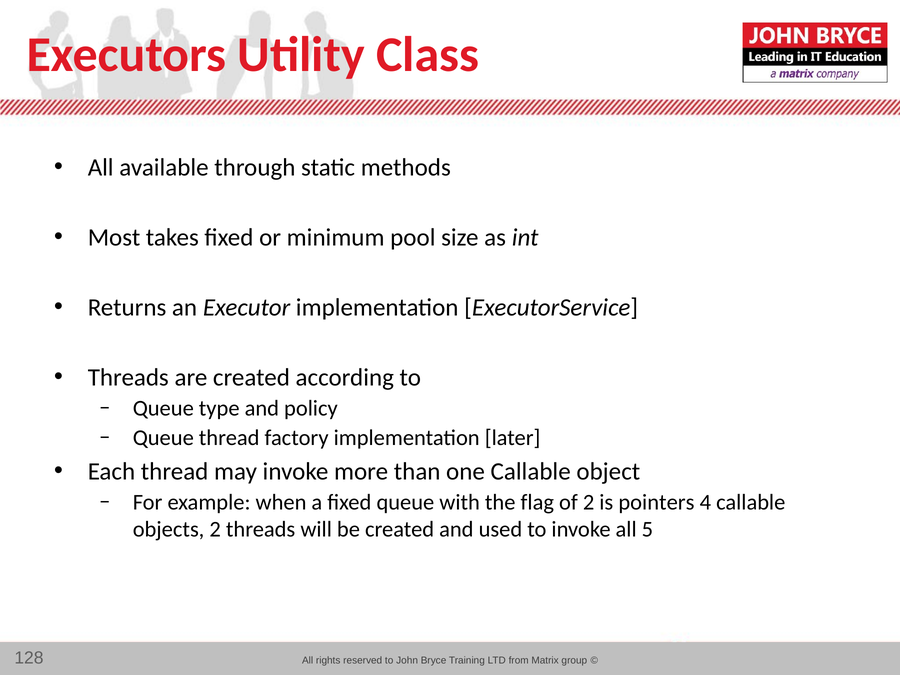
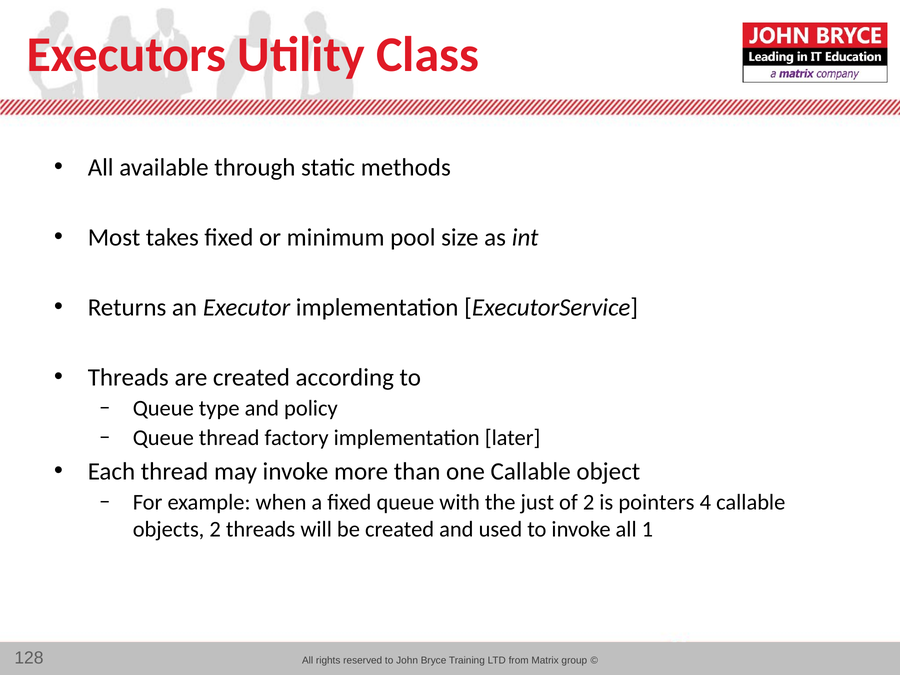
flag: flag -> just
5: 5 -> 1
